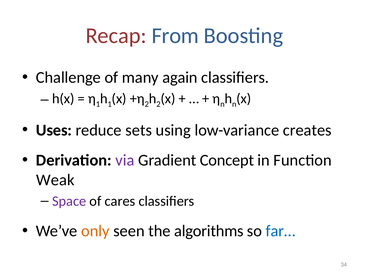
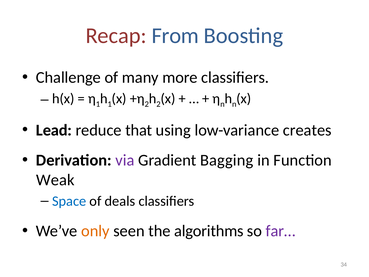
again: again -> more
Uses: Uses -> Lead
sets: sets -> that
Concept: Concept -> Bagging
Space colour: purple -> blue
cares: cares -> deals
far… colour: blue -> purple
